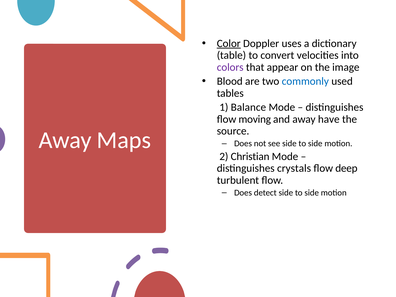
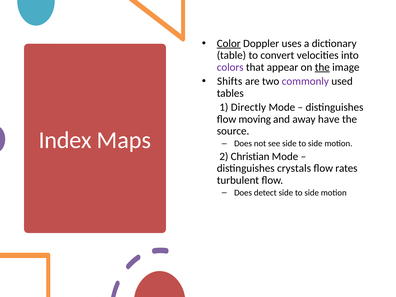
the at (322, 67) underline: none -> present
Blood: Blood -> Shifts
commonly colour: blue -> purple
Balance: Balance -> Directly
Away at (65, 140): Away -> Index
deep: deep -> rates
